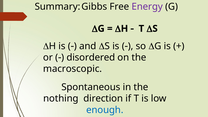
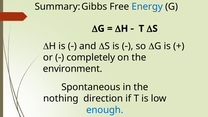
Energy colour: purple -> blue
disordered: disordered -> completely
macroscopic: macroscopic -> environment
